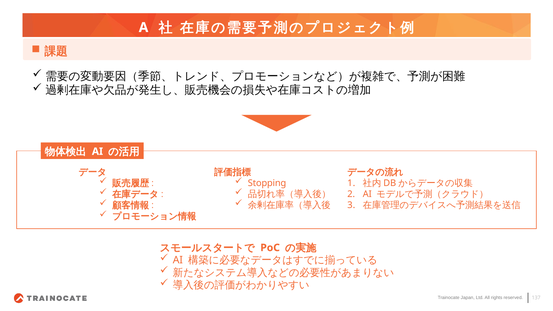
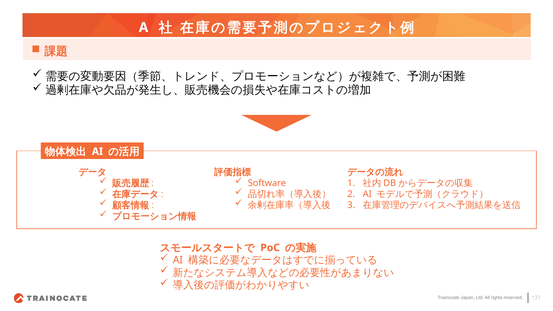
Stopping: Stopping -> Software
